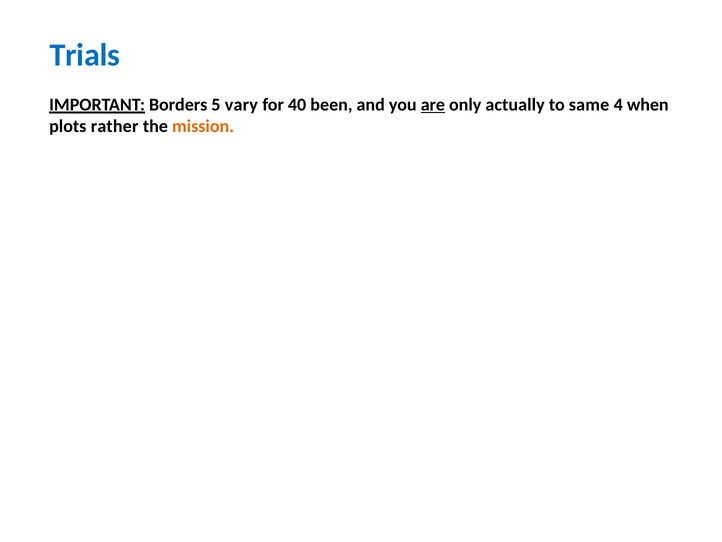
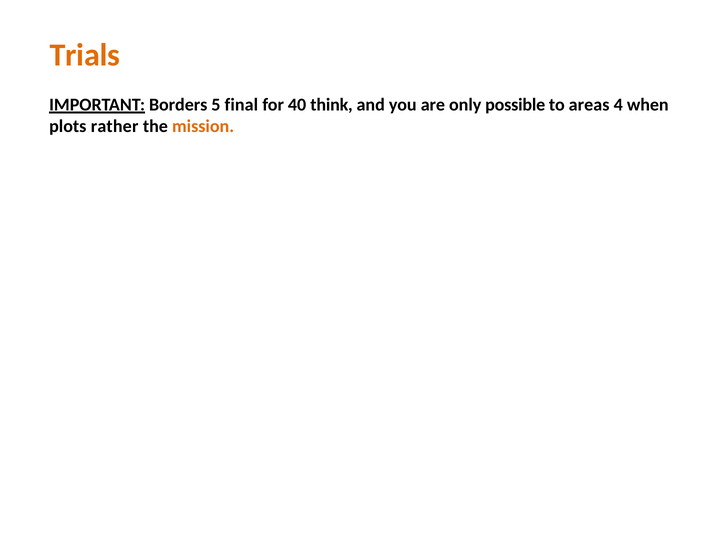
Trials colour: blue -> orange
vary: vary -> final
been: been -> think
are underline: present -> none
actually: actually -> possible
same: same -> areas
